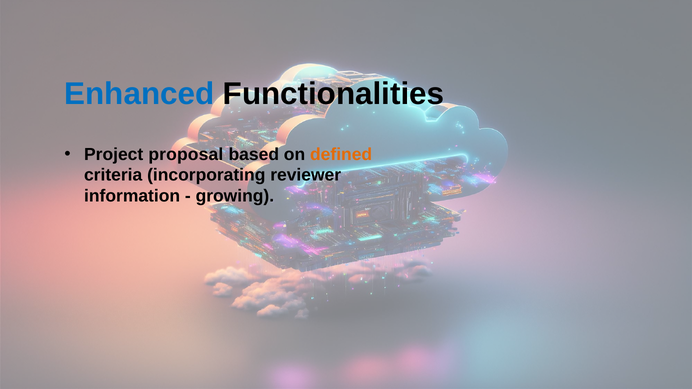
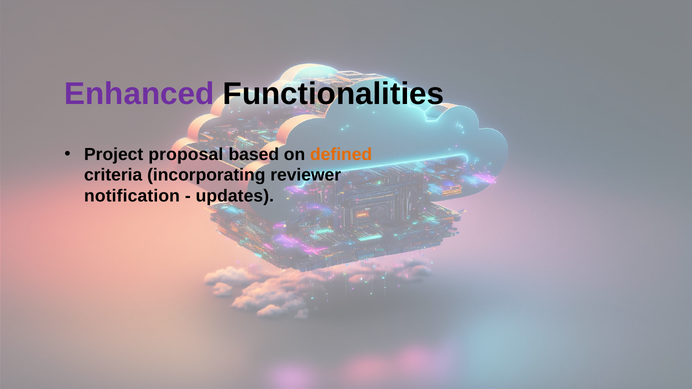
Enhanced colour: blue -> purple
information: information -> notification
growing: growing -> updates
